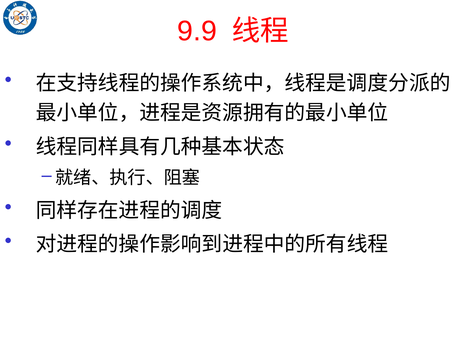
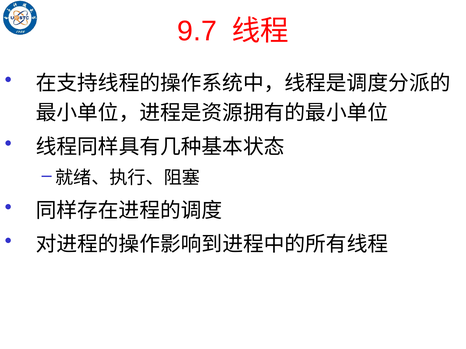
9.9: 9.9 -> 9.7
